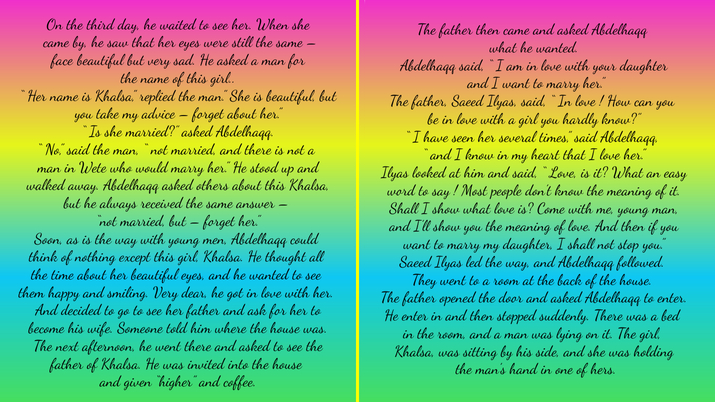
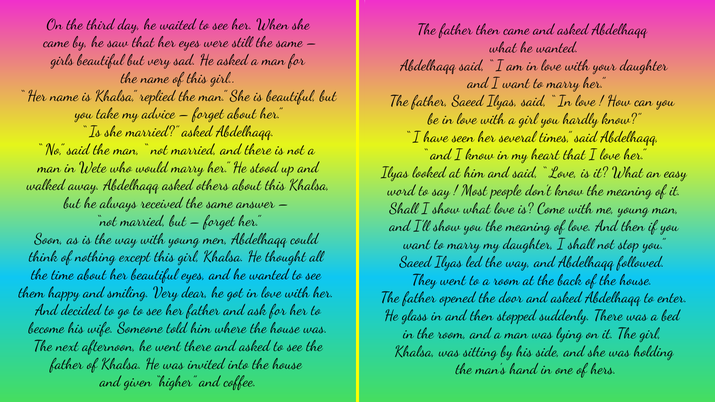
face: face -> girls
He enter: enter -> glass
